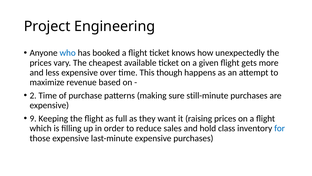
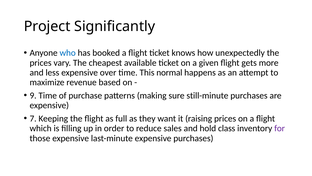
Engineering: Engineering -> Significantly
though: though -> normal
2: 2 -> 9
9: 9 -> 7
for colour: blue -> purple
